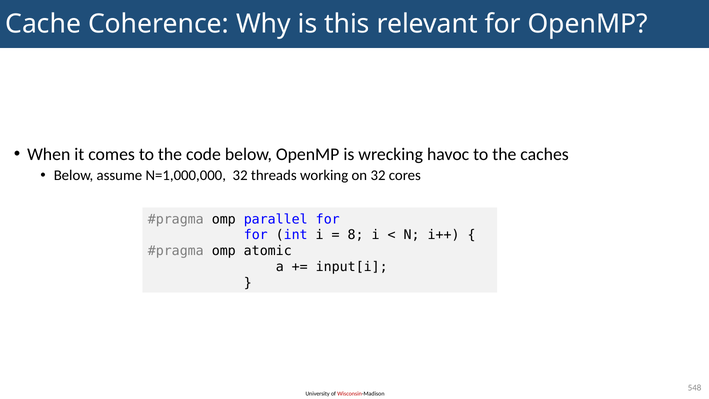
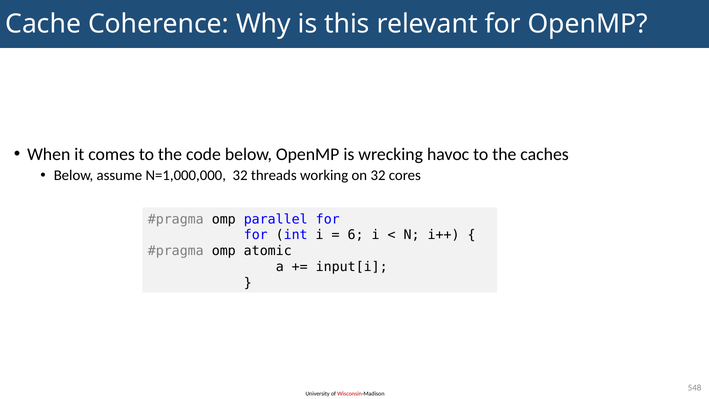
8: 8 -> 6
